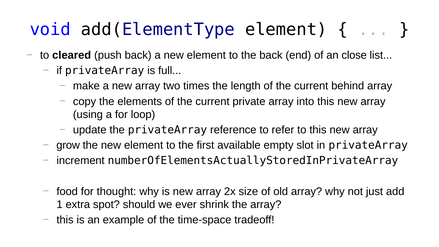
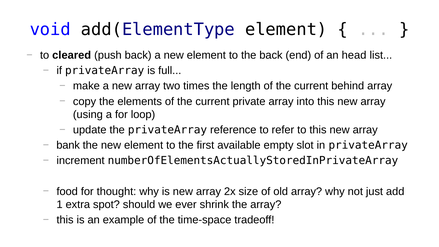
close: close -> head
grow: grow -> bank
